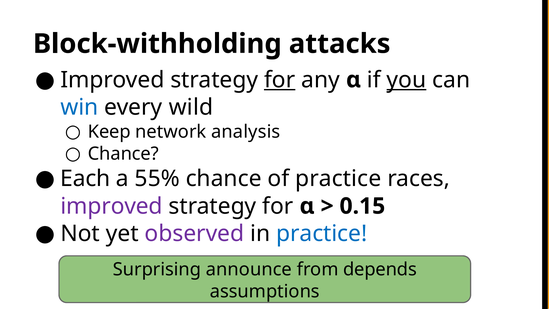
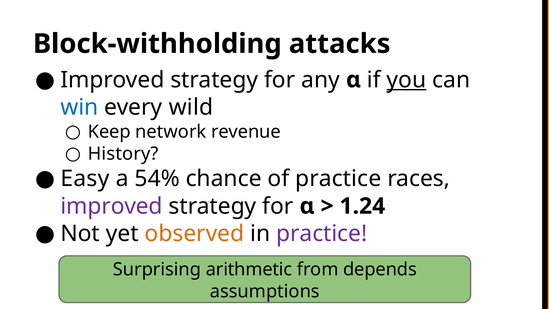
for at (280, 80) underline: present -> none
analysis: analysis -> revenue
Chance at (123, 154): Chance -> History
Each: Each -> Easy
55%: 55% -> 54%
0.15: 0.15 -> 1.24
observed colour: purple -> orange
practice at (322, 233) colour: blue -> purple
announce: announce -> arithmetic
